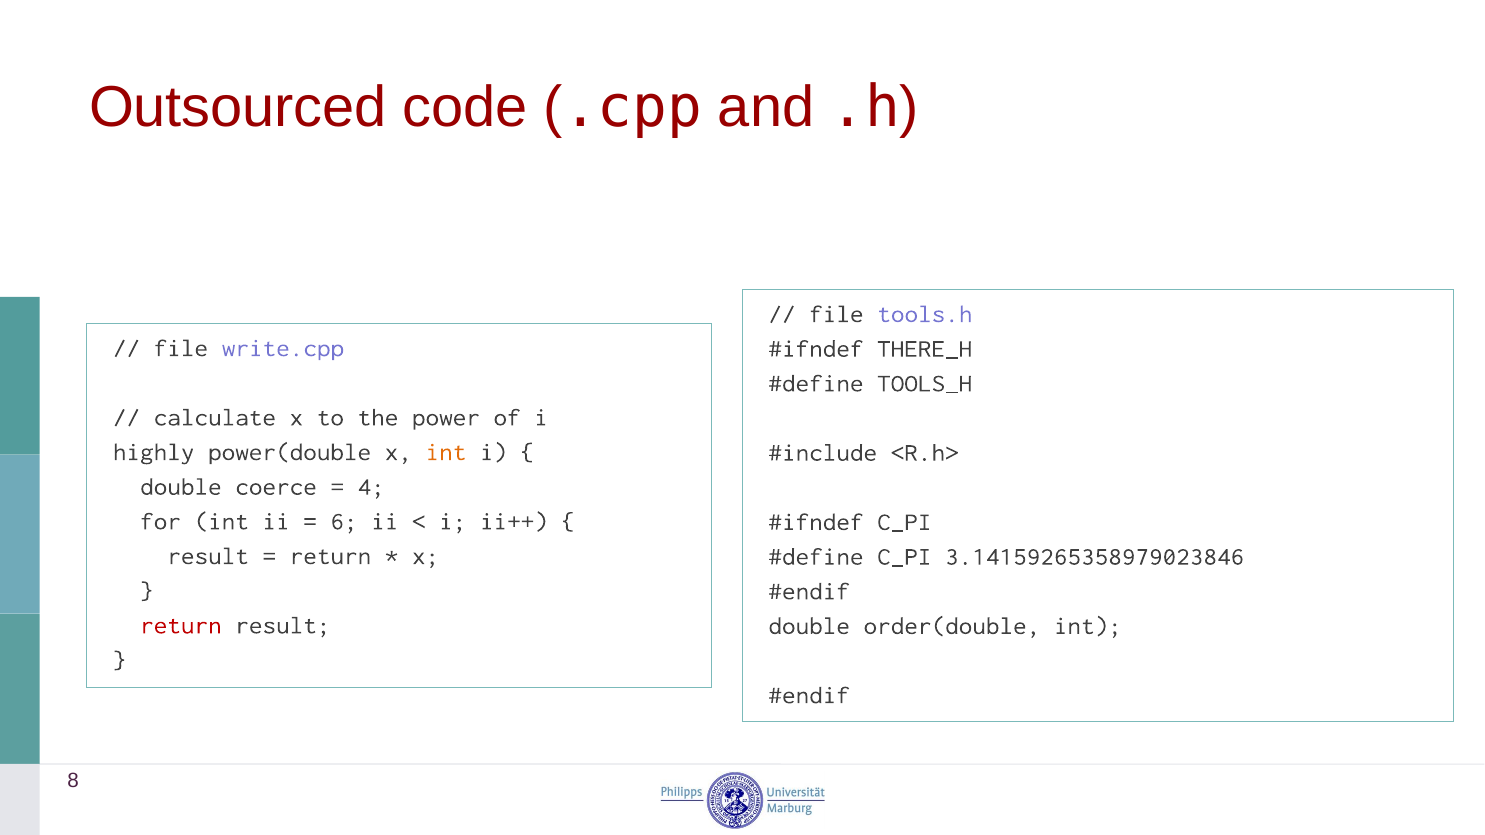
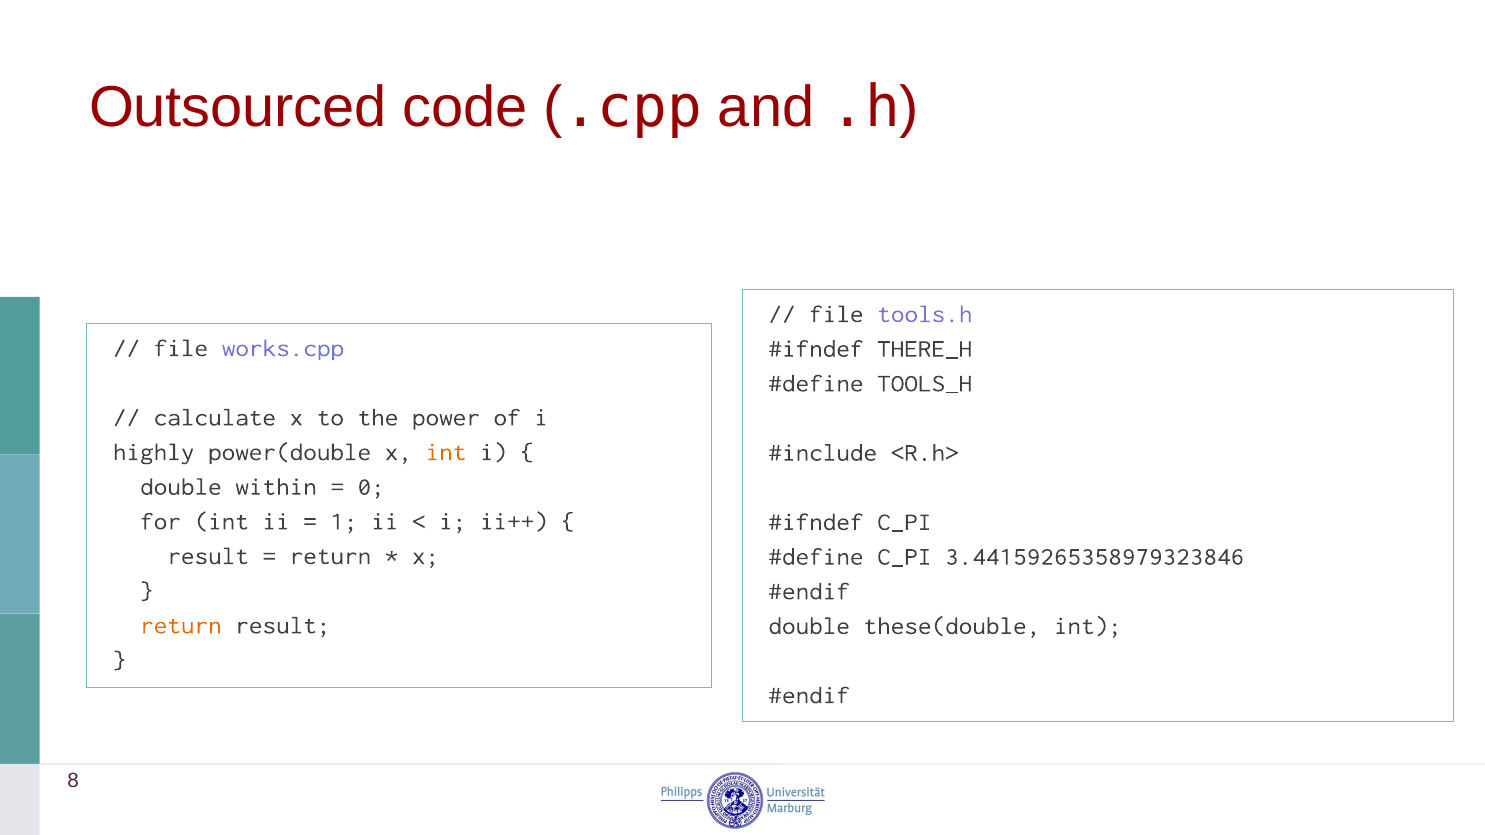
write.cpp: write.cpp -> works.cpp
coerce: coerce -> within
4: 4 -> 0
6: 6 -> 1
3.14159265358979023846: 3.14159265358979023846 -> 3.44159265358979323846
return at (181, 625) colour: red -> orange
order(double: order(double -> these(double
